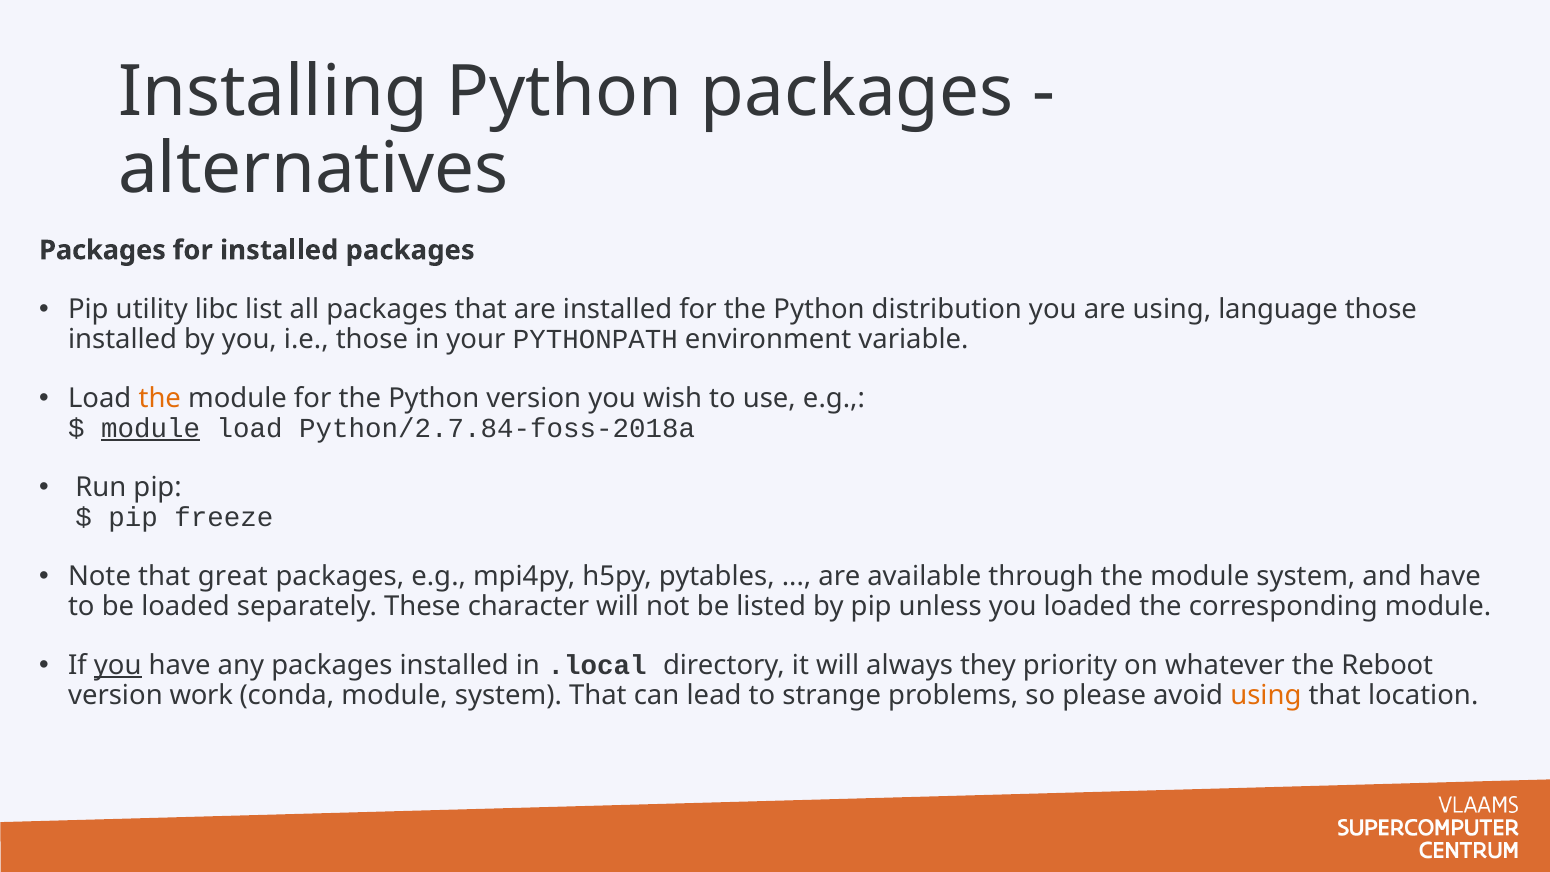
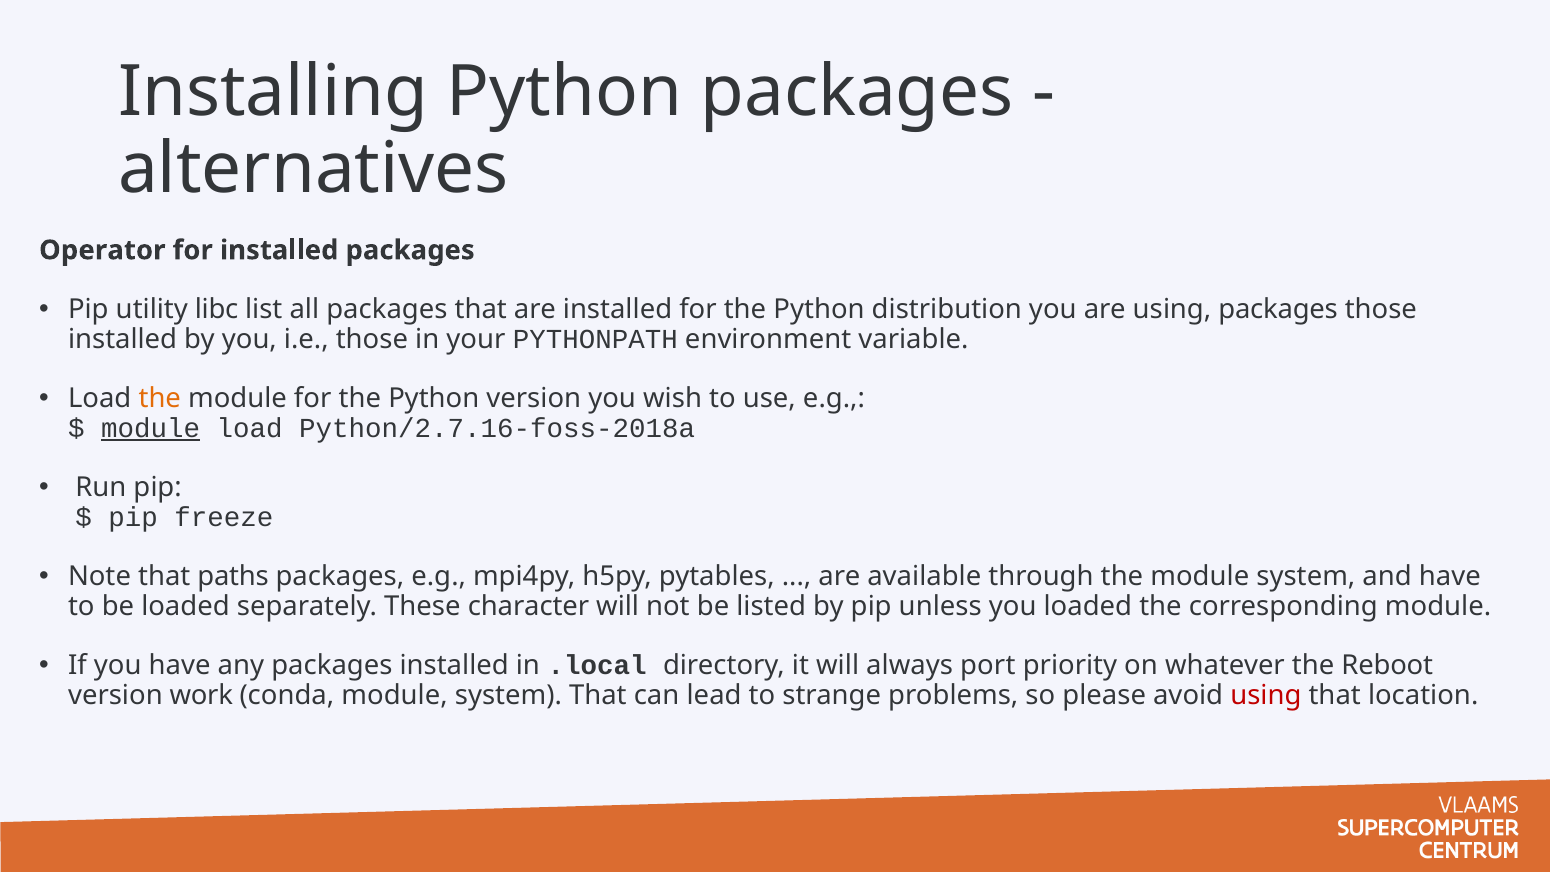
Packages at (102, 250): Packages -> Operator
using language: language -> packages
Python/2.7.84-foss-2018a: Python/2.7.84-foss-2018a -> Python/2.7.16-foss-2018a
great: great -> paths
you at (118, 665) underline: present -> none
they: they -> port
using at (1266, 695) colour: orange -> red
